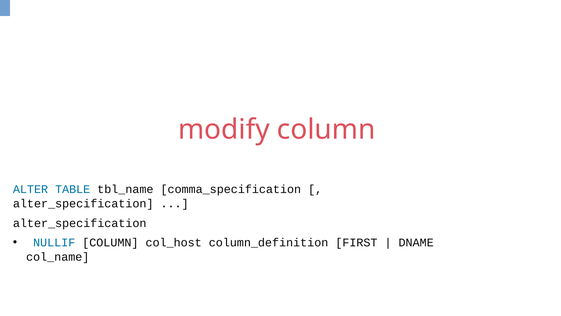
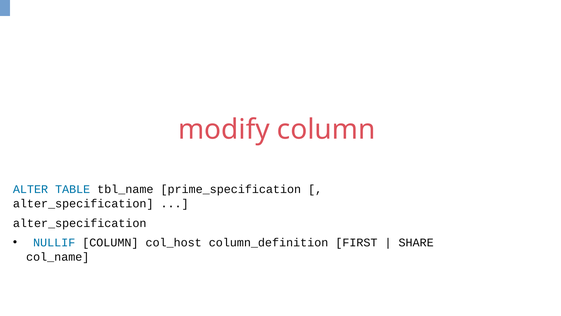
comma_specification: comma_specification -> prime_specification
DNAME: DNAME -> SHARE
